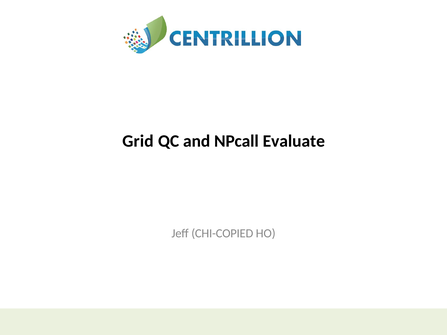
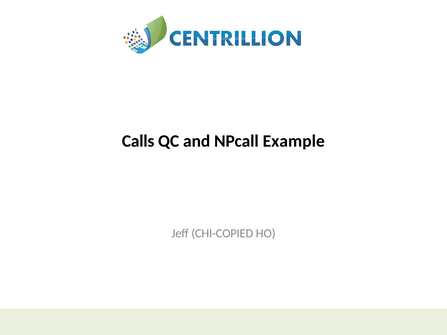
Grid: Grid -> Calls
Evaluate: Evaluate -> Example
